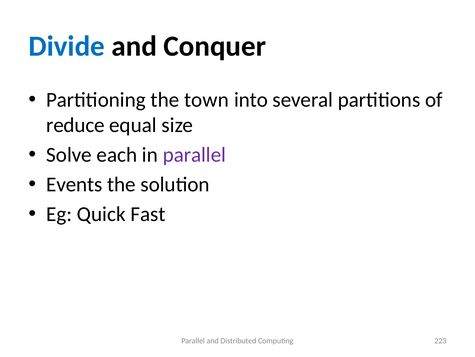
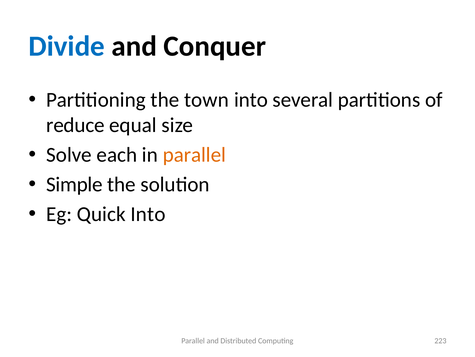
parallel at (194, 155) colour: purple -> orange
Events: Events -> Simple
Quick Fast: Fast -> Into
